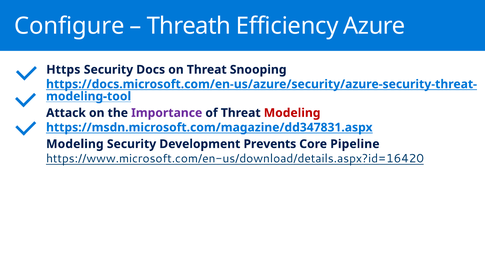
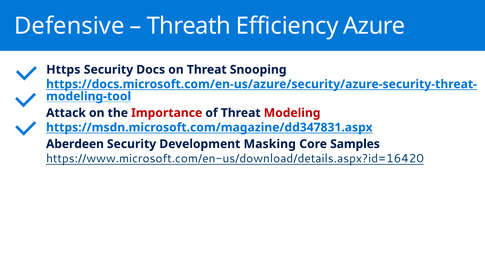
Configure: Configure -> Defensive
Importance colour: purple -> red
Modeling at (75, 144): Modeling -> Aberdeen
Prevents: Prevents -> Masking
Pipeline: Pipeline -> Samples
